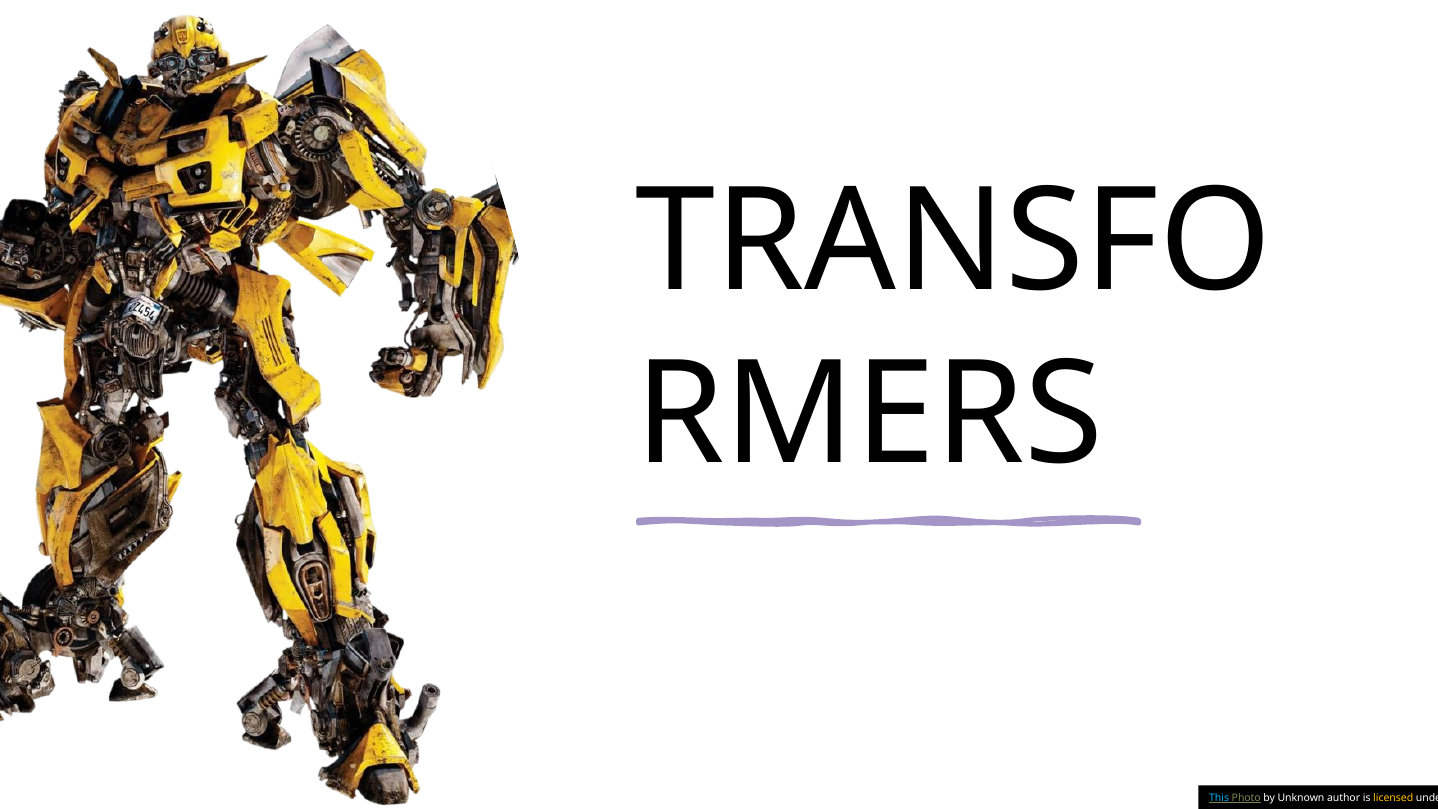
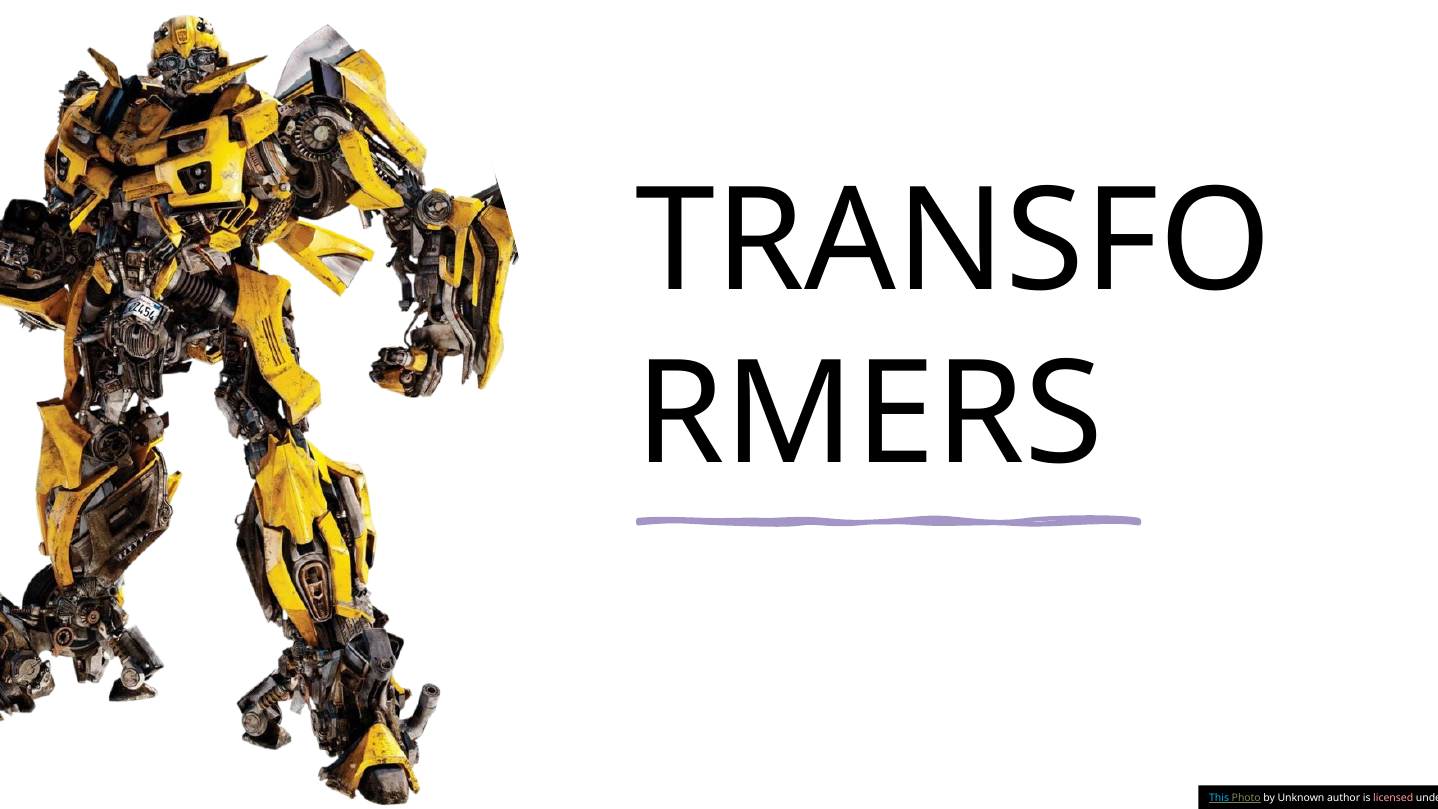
licensed colour: yellow -> pink
